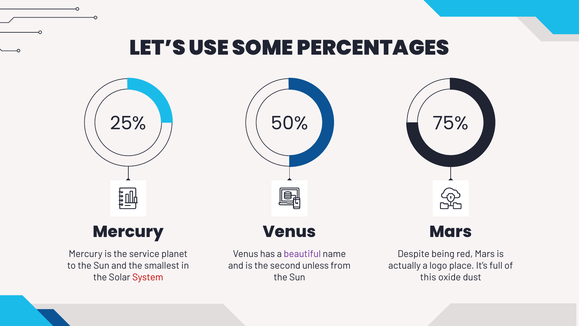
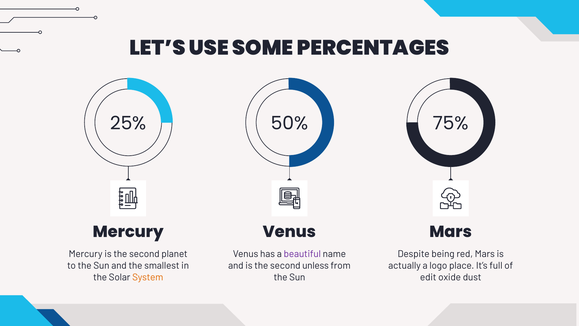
Mercury is the service: service -> second
System colour: red -> orange
this: this -> edit
